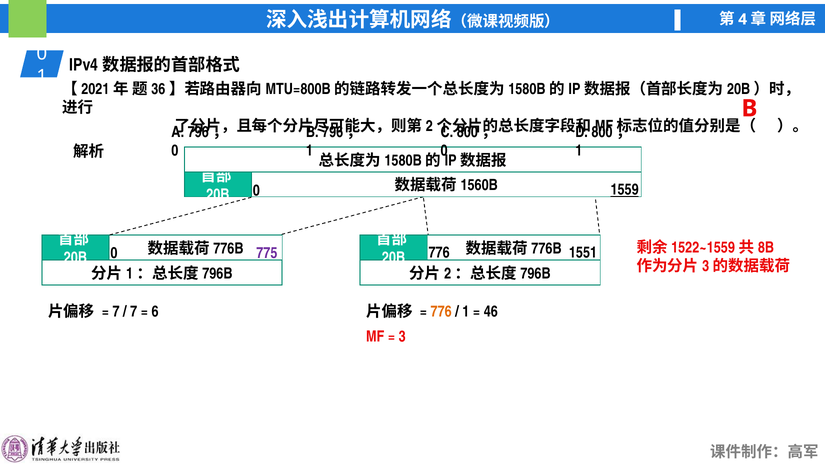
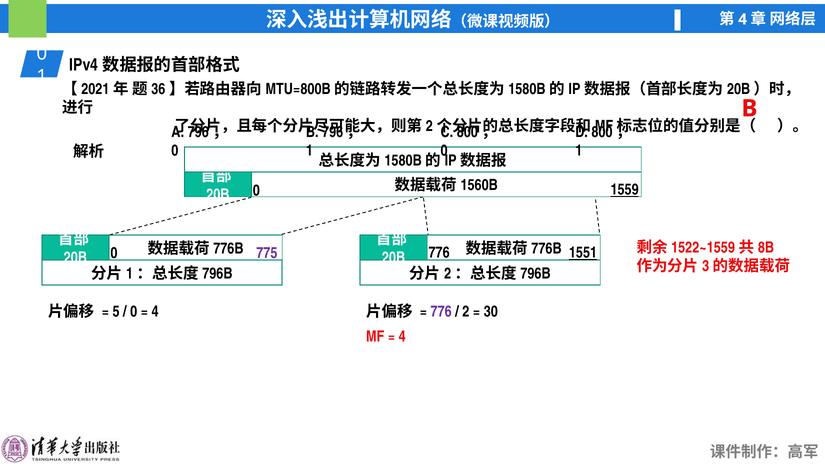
1551 underline: none -> present
7 at (116, 311): 7 -> 5
7 at (134, 311): 7 -> 0
6 at (155, 311): 6 -> 4
776 at (441, 311) colour: orange -> purple
1 at (466, 311): 1 -> 2
46: 46 -> 30
3 at (402, 336): 3 -> 4
